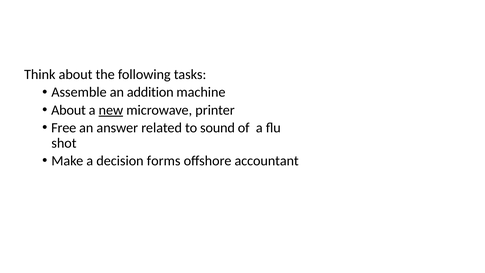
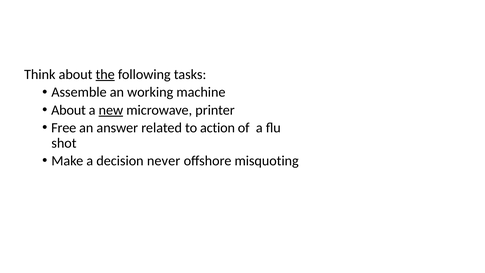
the at (105, 74) underline: none -> present
addition: addition -> working
sound: sound -> action
forms: forms -> never
accountant: accountant -> misquoting
